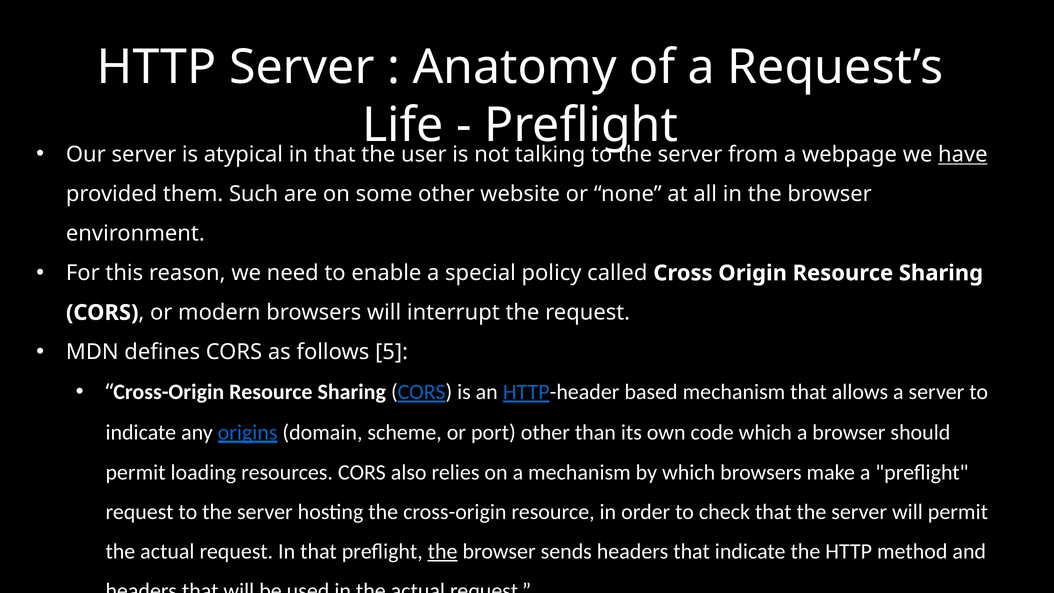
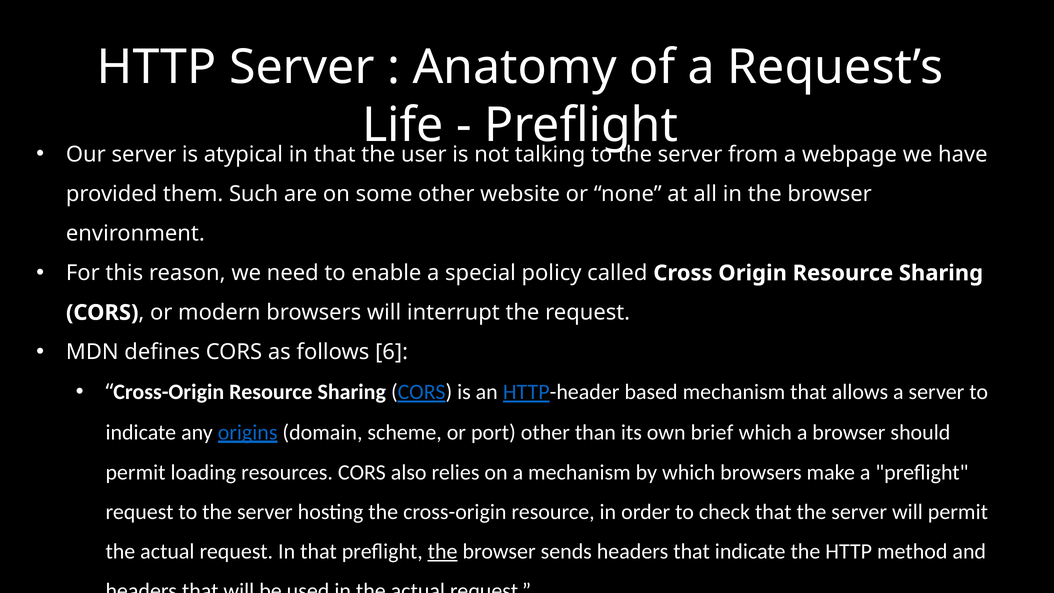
have underline: present -> none
5: 5 -> 6
code: code -> brief
